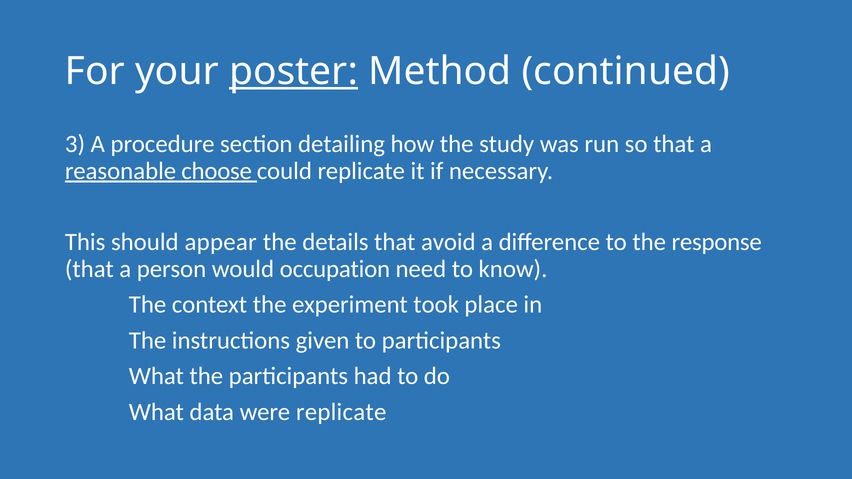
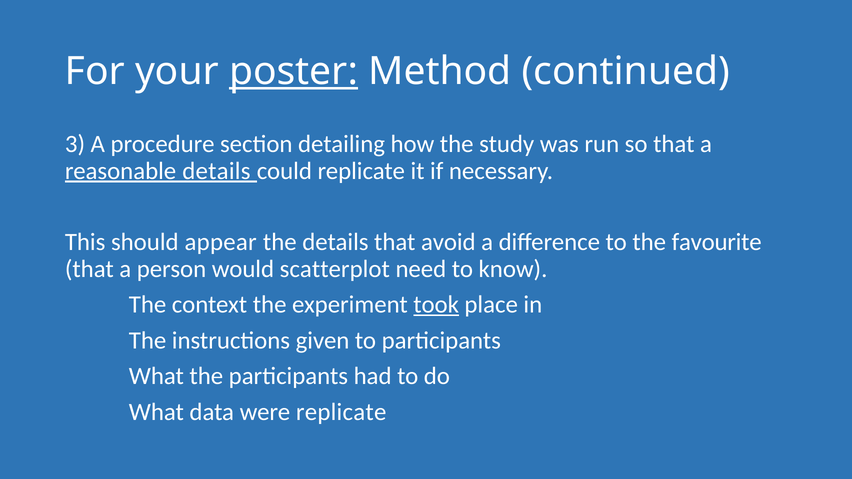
reasonable choose: choose -> details
response: response -> favourite
occupation: occupation -> scatterplot
took underline: none -> present
